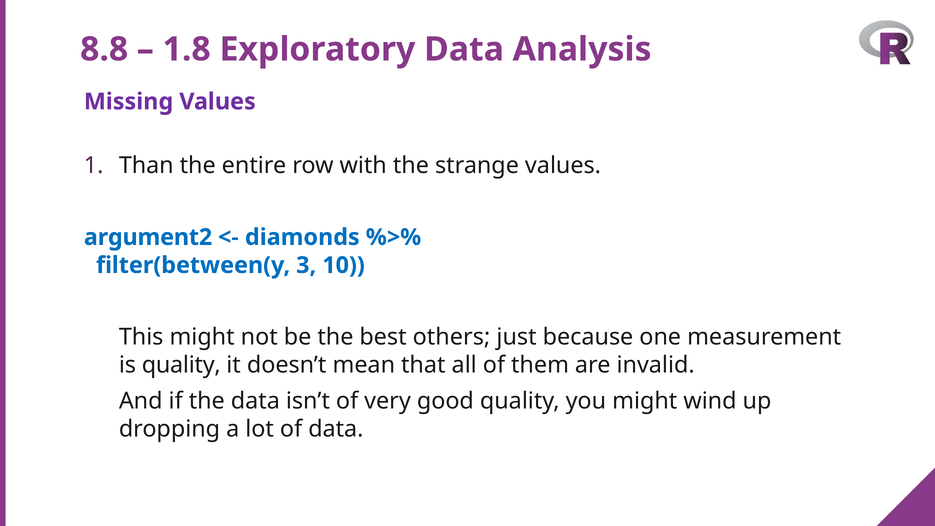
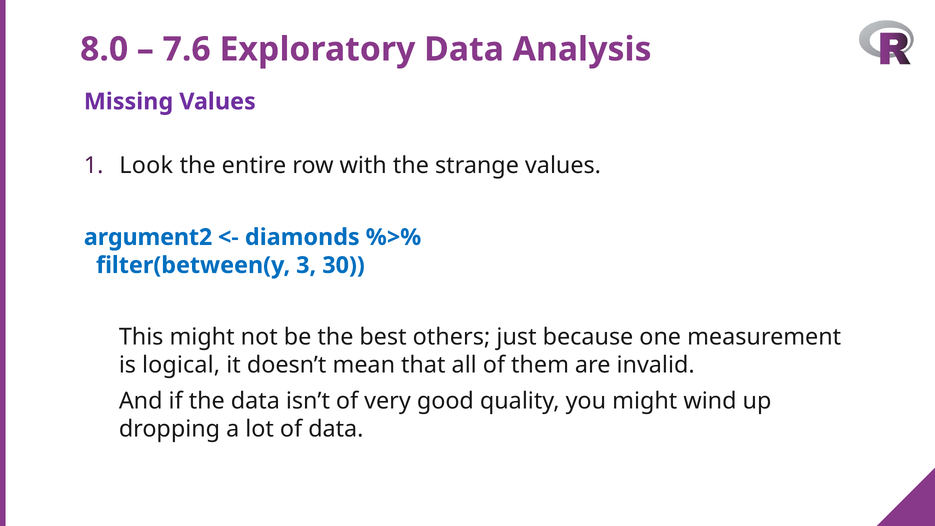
8.8: 8.8 -> 8.0
1.8: 1.8 -> 7.6
Than: Than -> Look
10: 10 -> 30
is quality: quality -> logical
